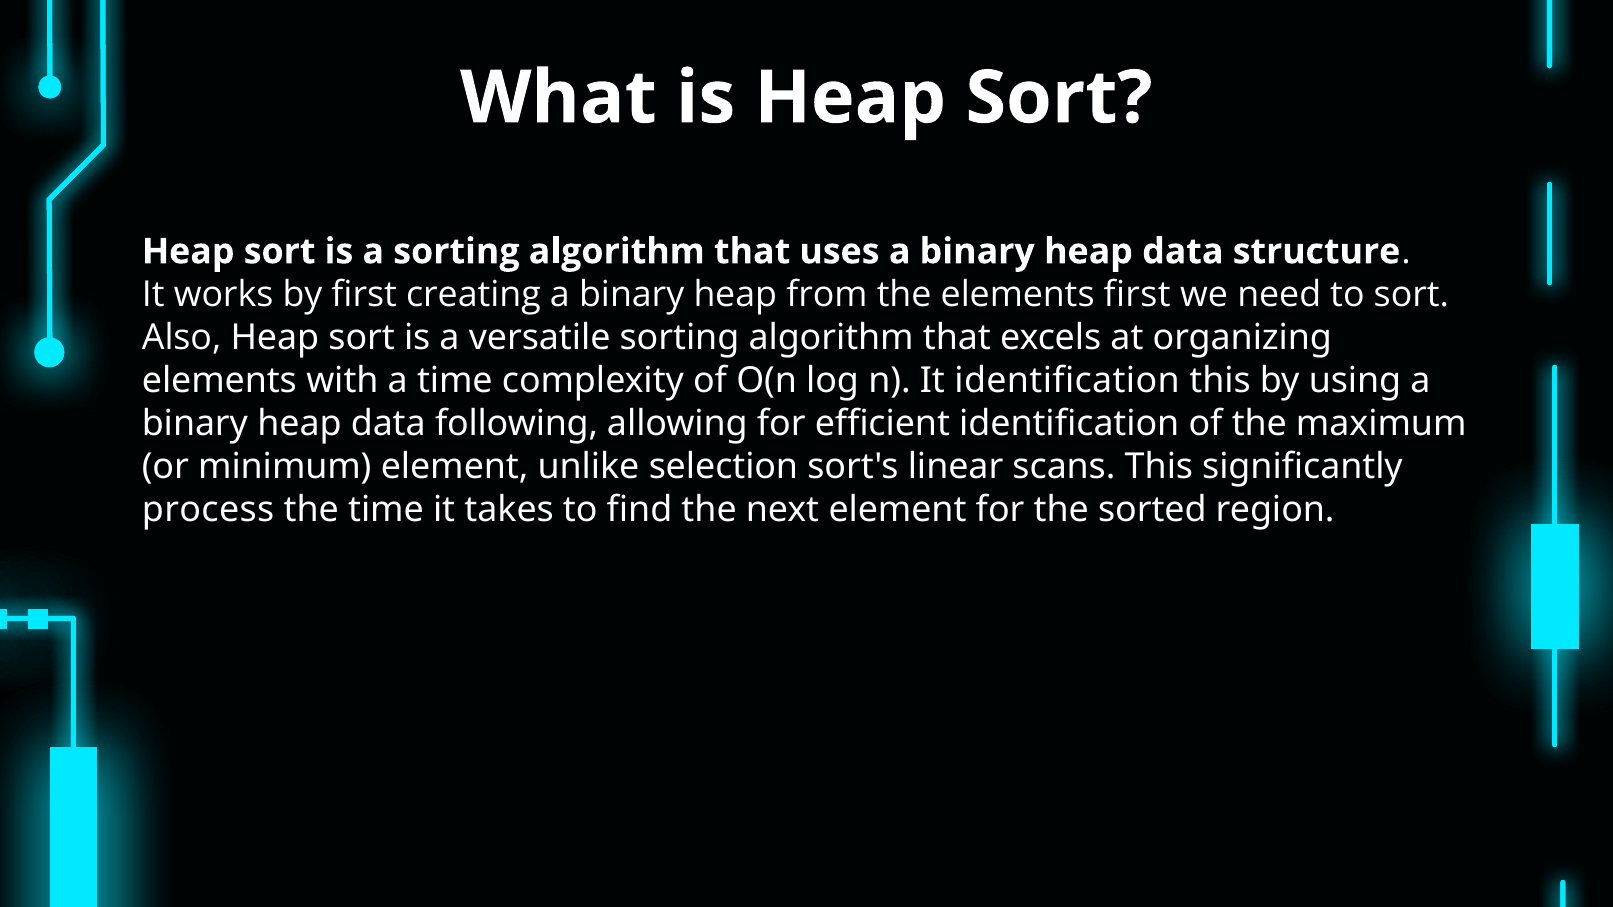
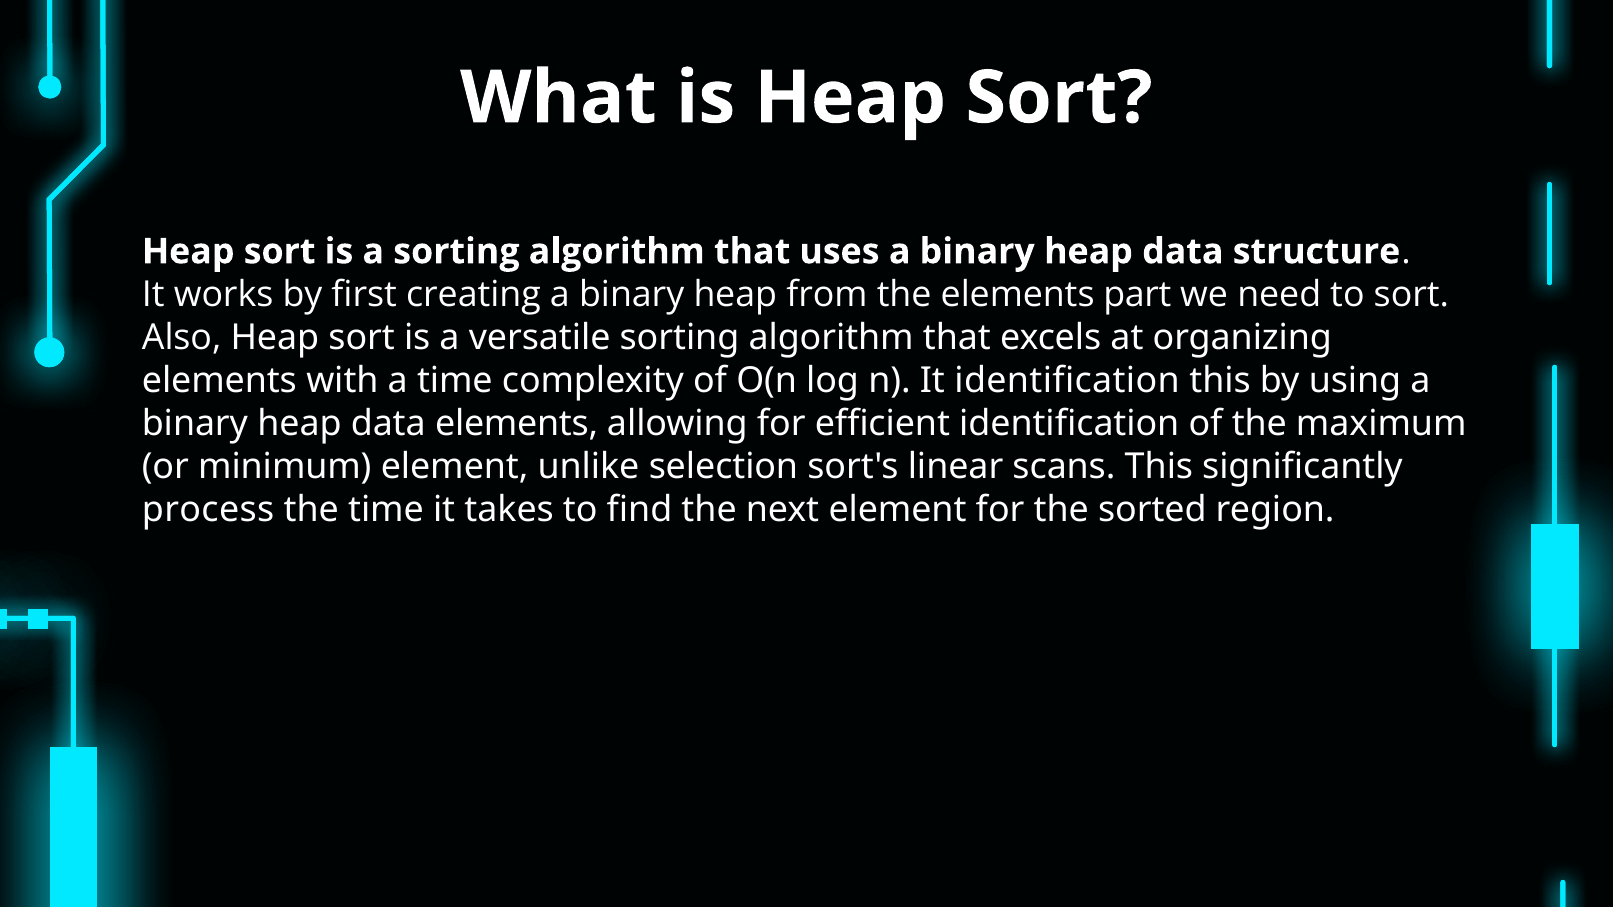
elements first: first -> part
data following: following -> elements
